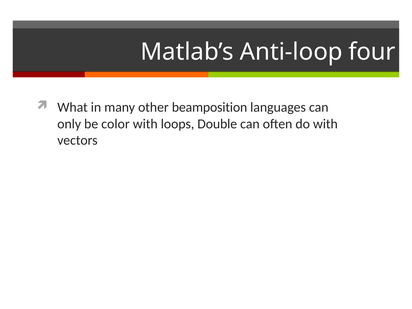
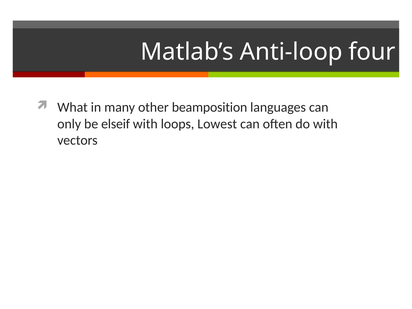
color: color -> elseif
Double: Double -> Lowest
